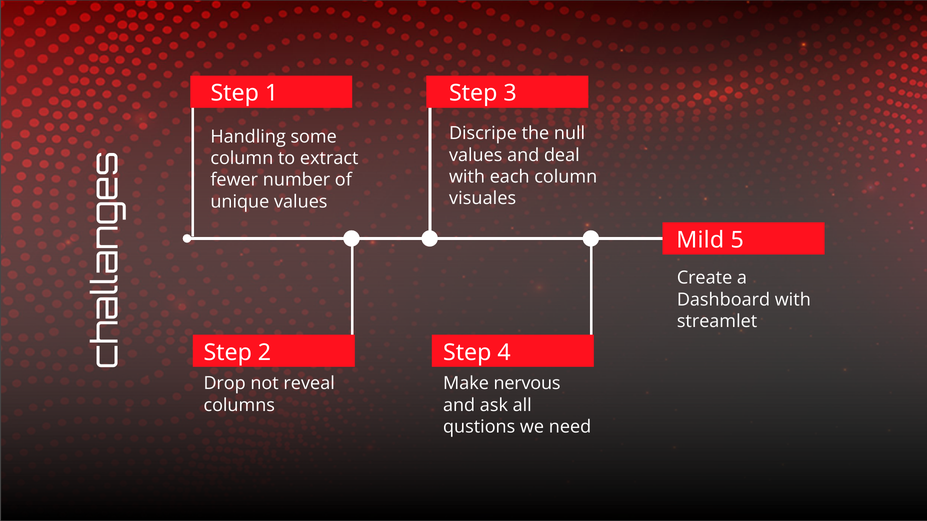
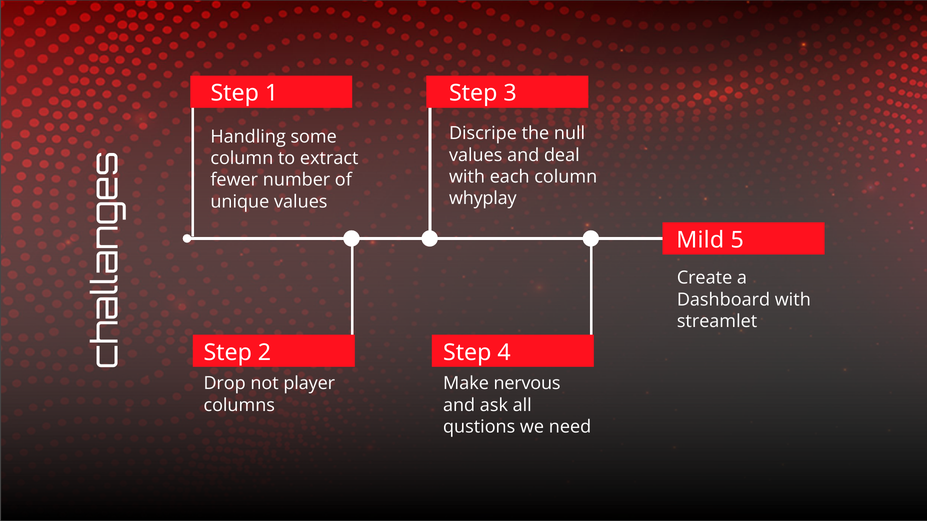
visuales: visuales -> whyplay
reveal: reveal -> player
